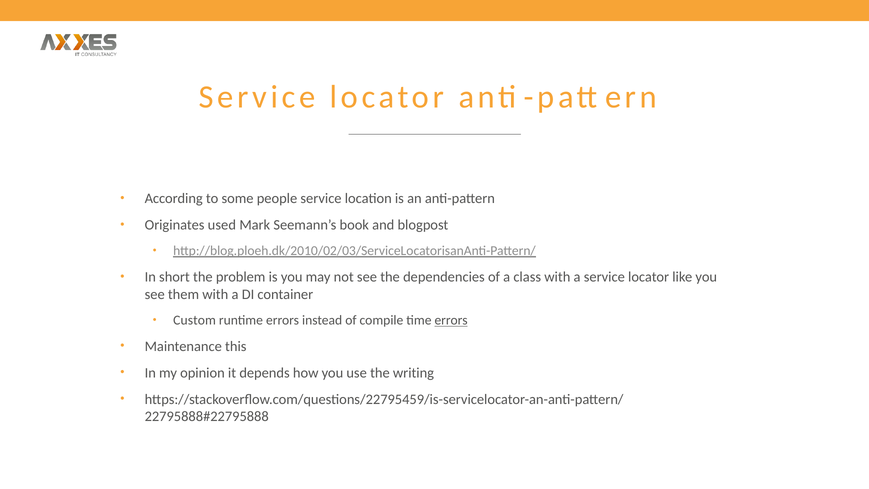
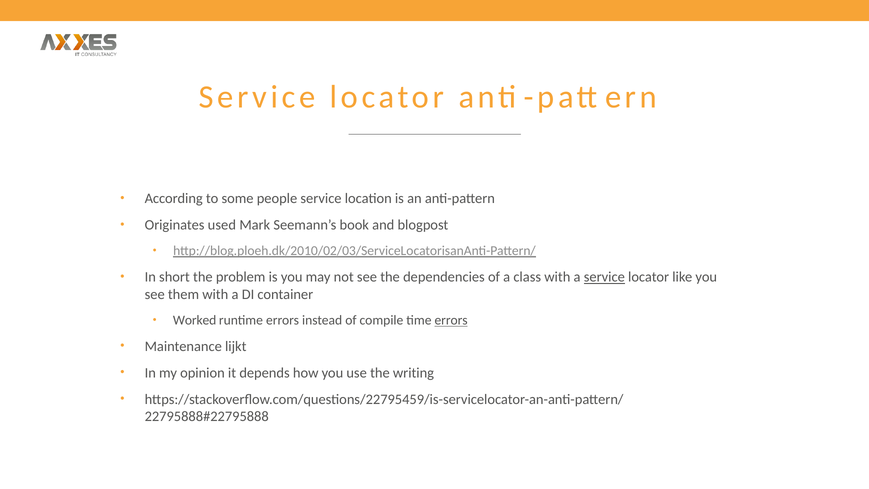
service at (604, 277) underline: none -> present
Custom: Custom -> Worked
this: this -> lijkt
